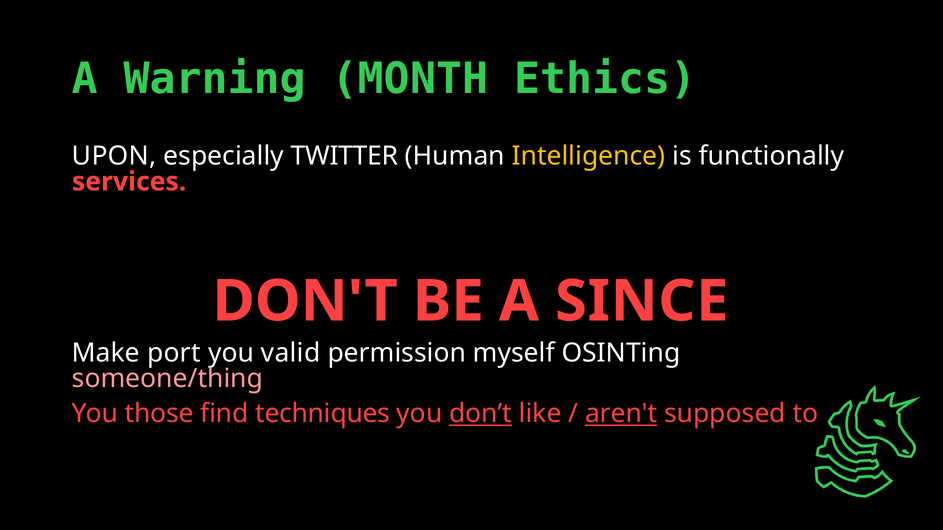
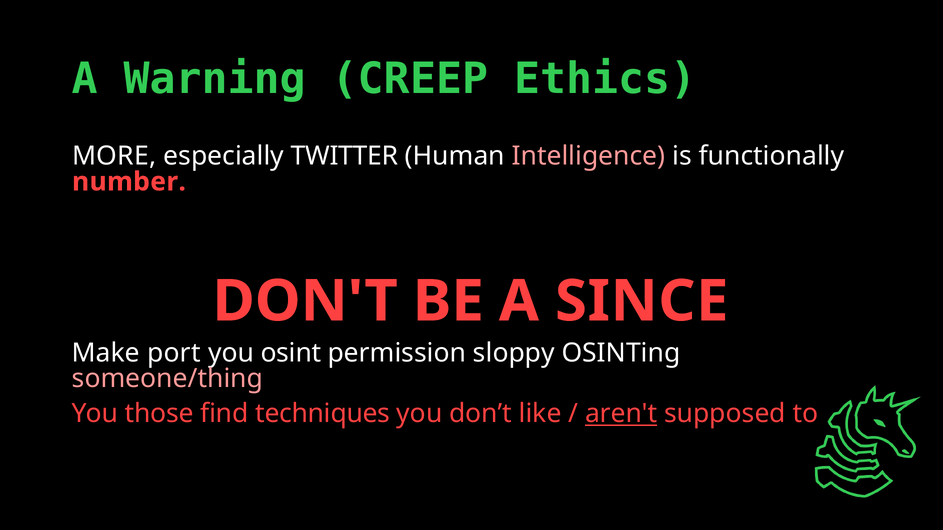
MONTH: MONTH -> CREEP
UPON: UPON -> MORE
Intelligence colour: yellow -> pink
services: services -> number
valid: valid -> osint
myself: myself -> sloppy
don’t underline: present -> none
